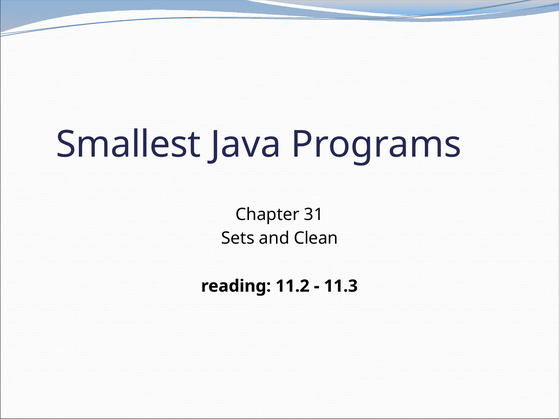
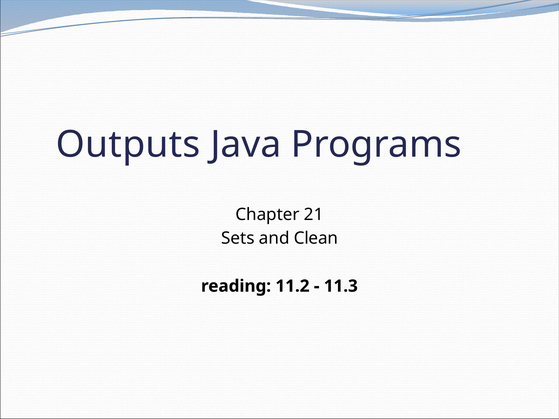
Smallest: Smallest -> Outputs
31: 31 -> 21
